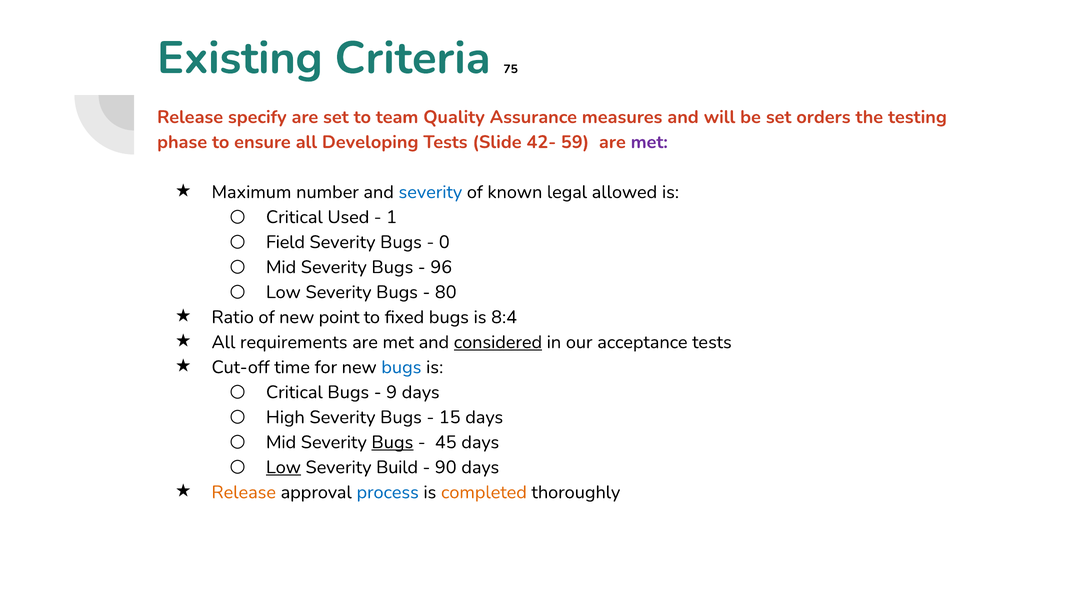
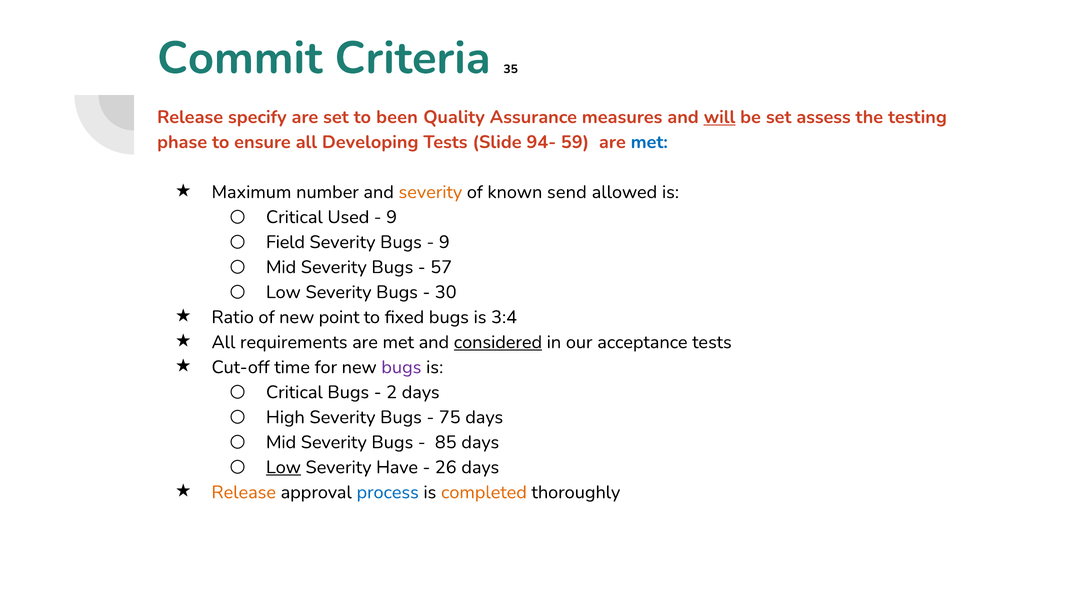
Existing: Existing -> Commit
75: 75 -> 35
team: team -> been
will underline: none -> present
orders: orders -> assess
42-: 42- -> 94-
met at (649, 142) colour: purple -> blue
severity at (430, 192) colour: blue -> orange
legal: legal -> send
1 at (392, 217): 1 -> 9
0 at (444, 242): 0 -> 9
96: 96 -> 57
80: 80 -> 30
8:4: 8:4 -> 3:4
bugs at (401, 368) colour: blue -> purple
9: 9 -> 2
15: 15 -> 75
Bugs at (392, 443) underline: present -> none
45: 45 -> 85
Build: Build -> Have
90: 90 -> 26
